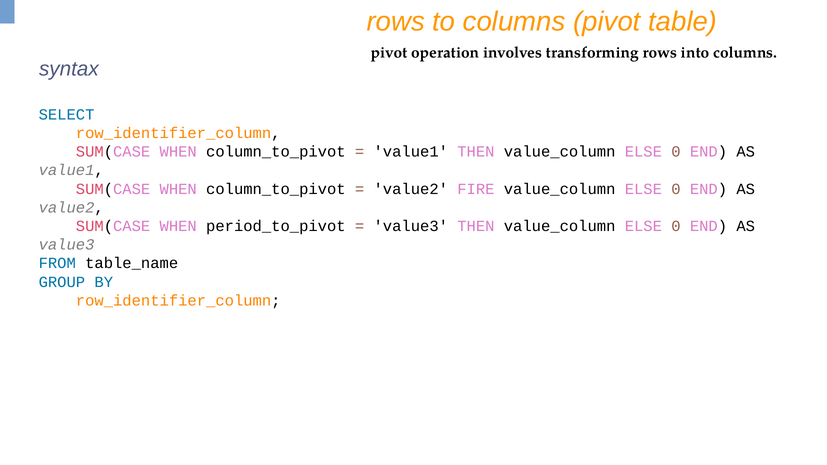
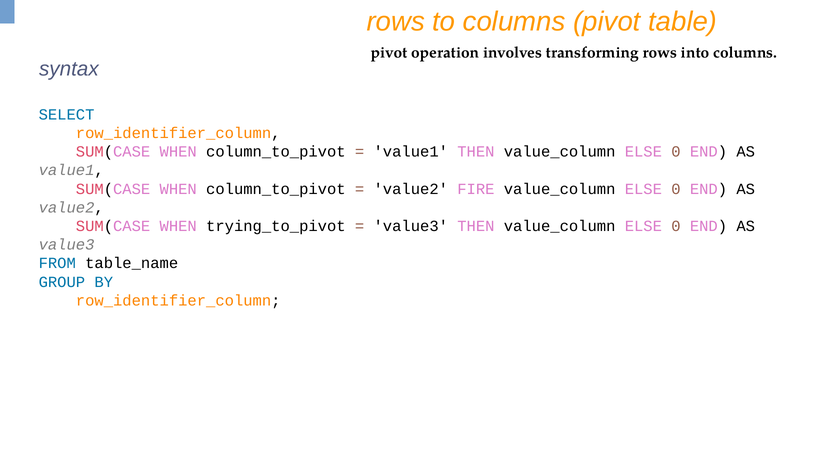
period_to_pivot: period_to_pivot -> trying_to_pivot
